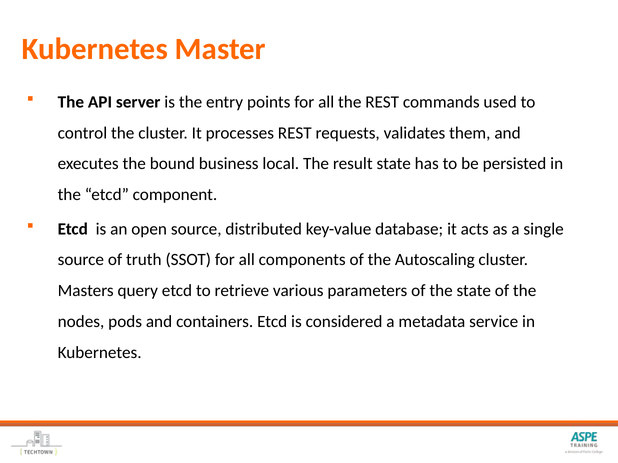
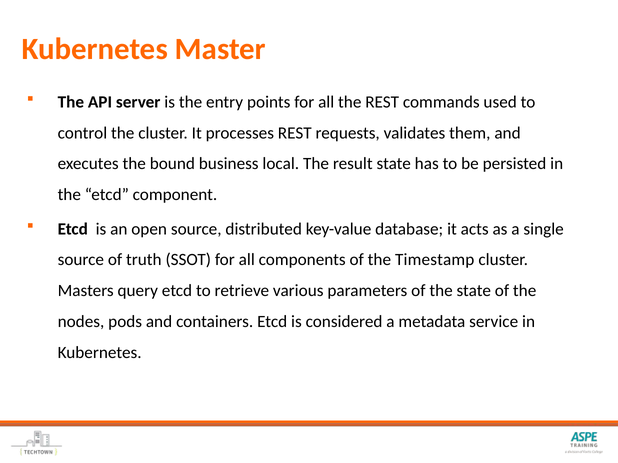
Autoscaling: Autoscaling -> Timestamp
